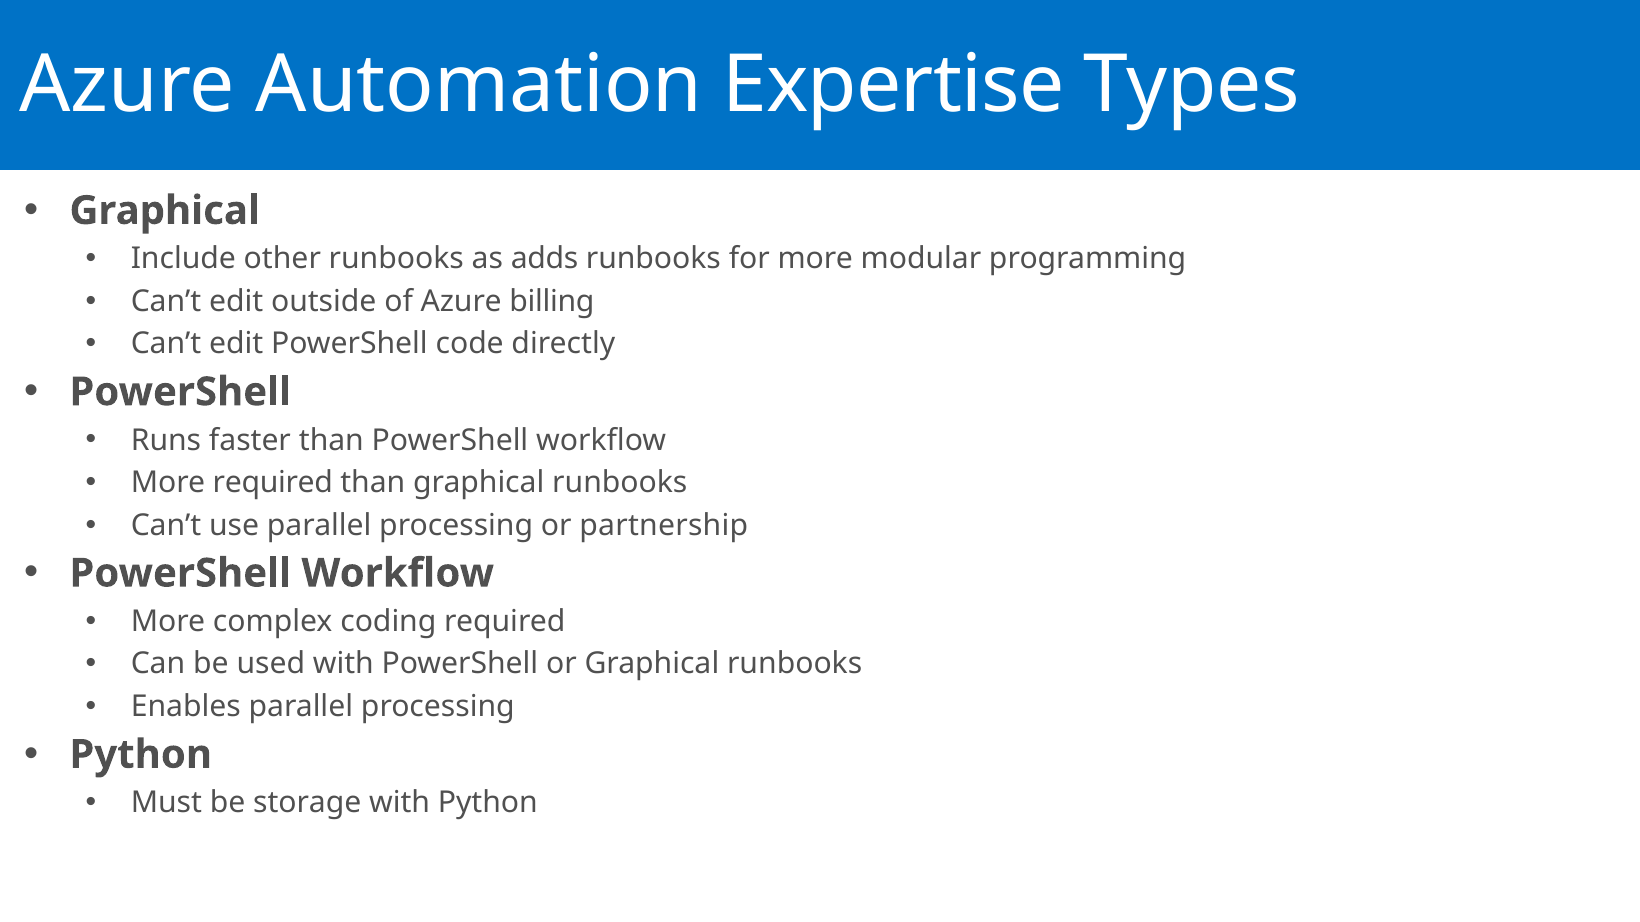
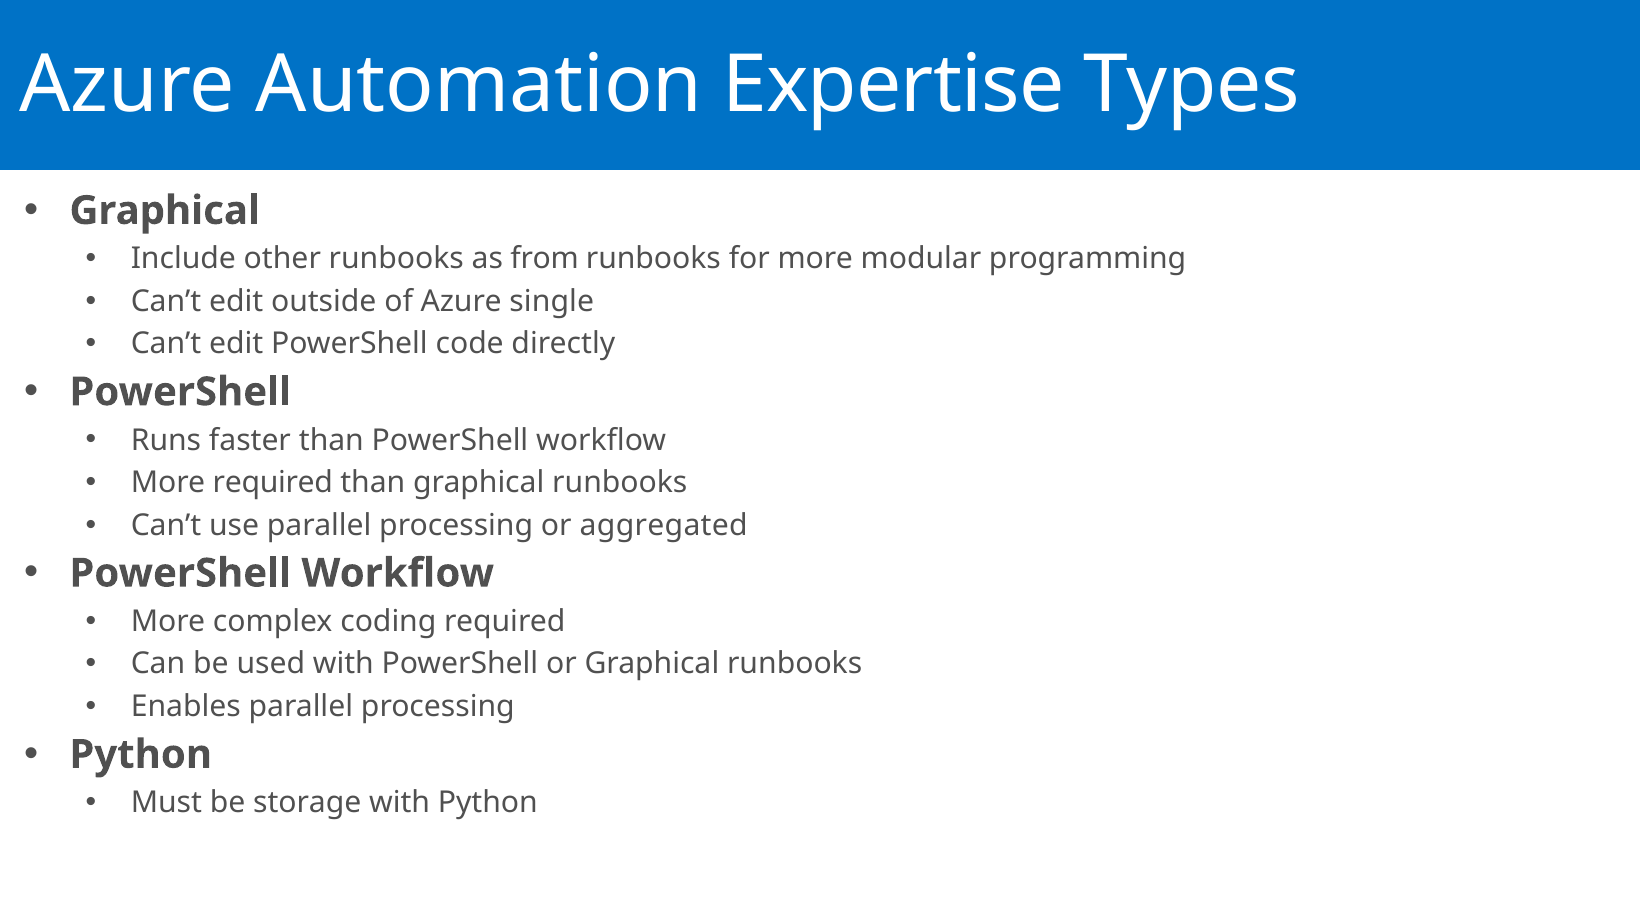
adds: adds -> from
billing: billing -> single
partnership: partnership -> aggregated
